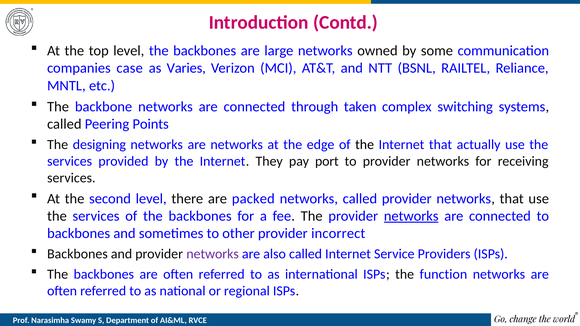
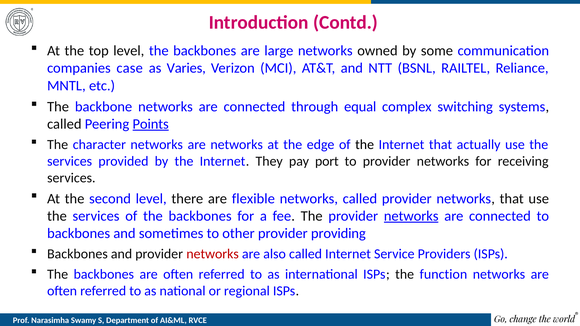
taken: taken -> equal
Points underline: none -> present
designing: designing -> character
packed: packed -> flexible
incorrect: incorrect -> providing
networks at (213, 254) colour: purple -> red
